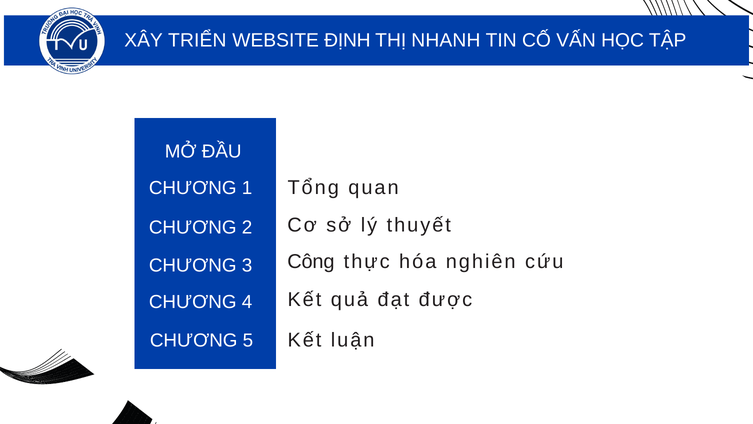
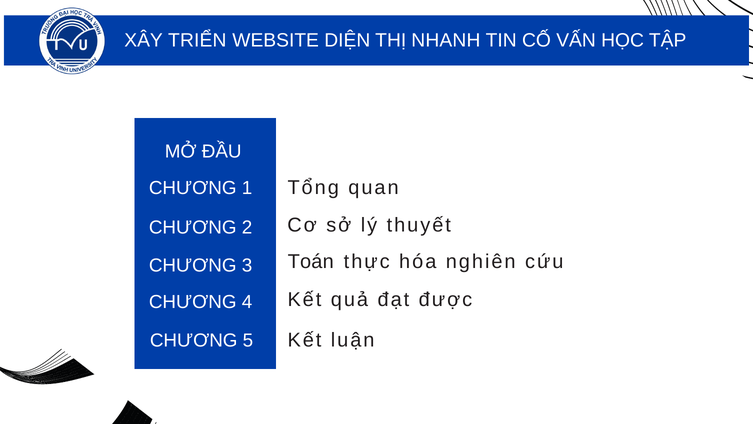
ĐỊNH: ĐỊNH -> DIỆN
Công: Công -> Toán
